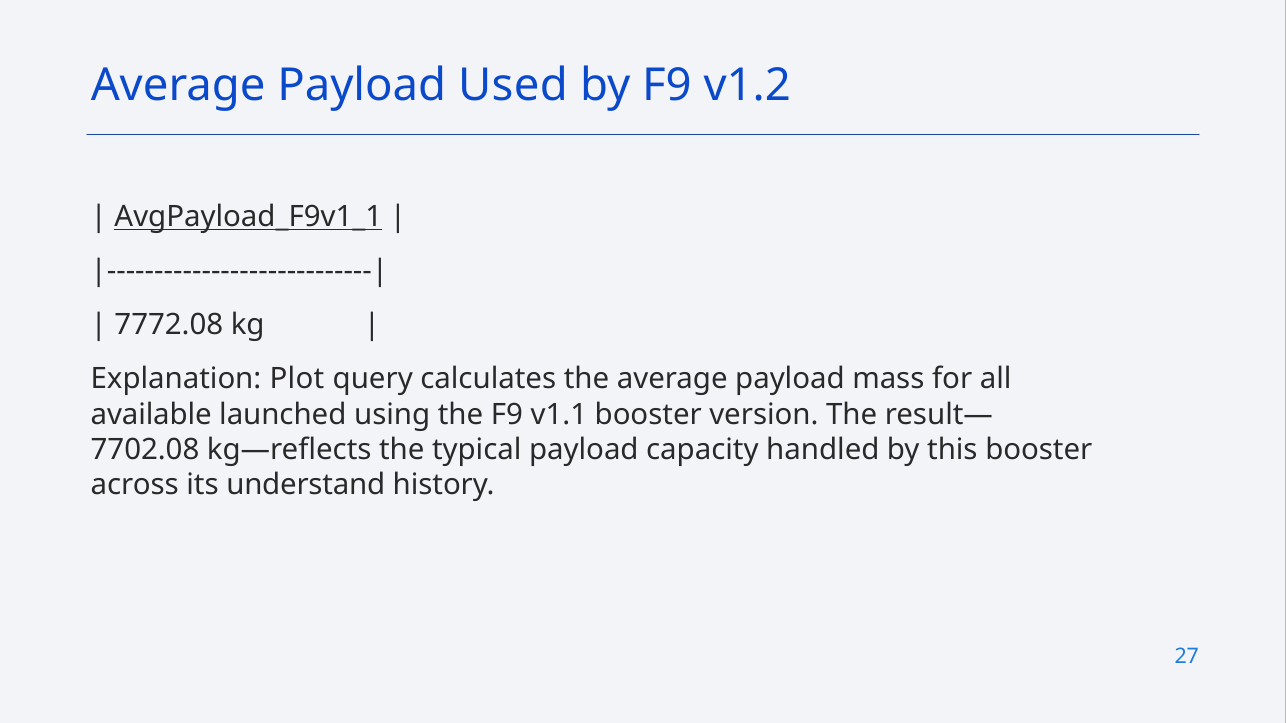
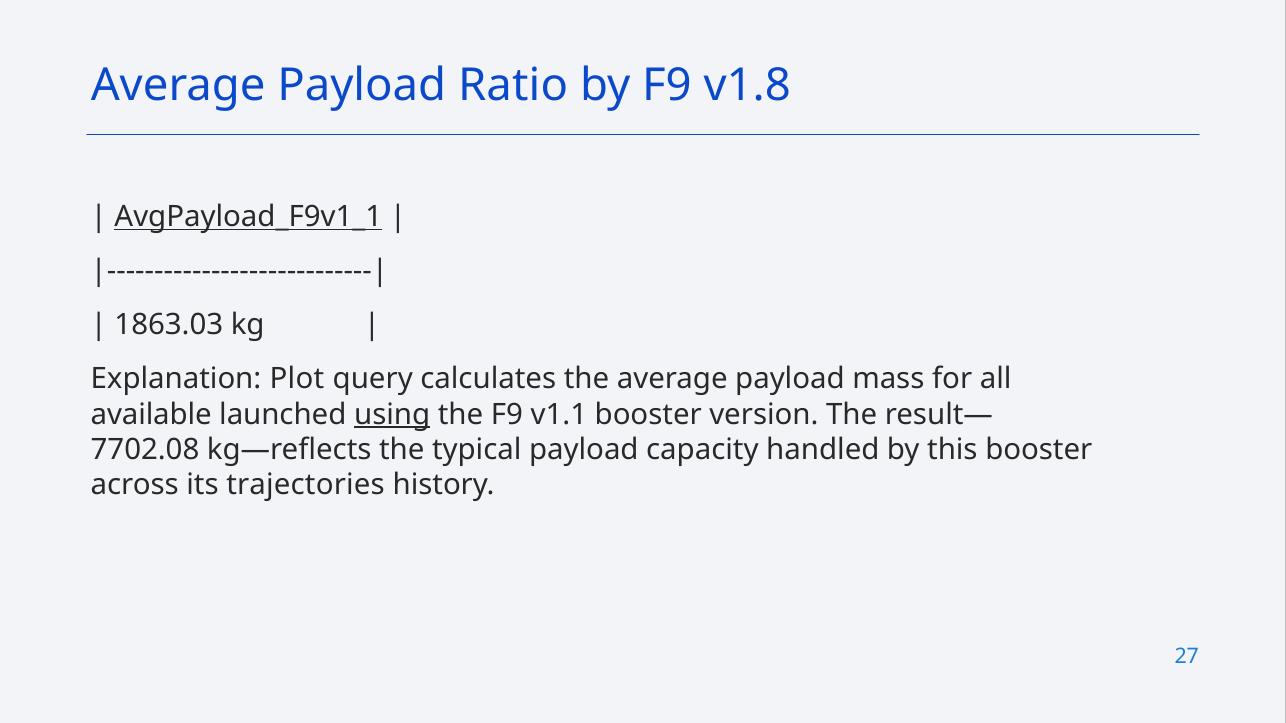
Used: Used -> Ratio
v1.2: v1.2 -> v1.8
7772.08: 7772.08 -> 1863.03
using underline: none -> present
understand: understand -> trajectories
